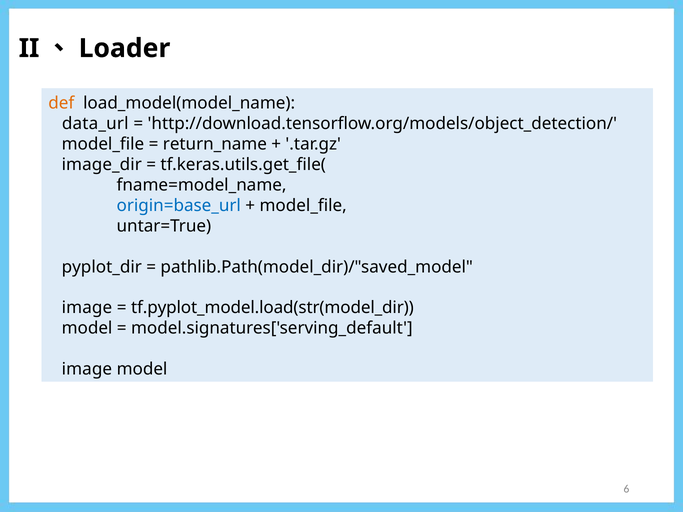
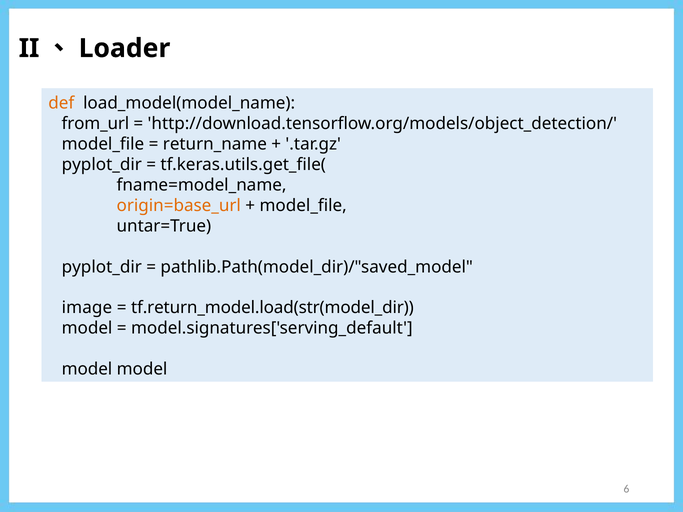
data_url: data_url -> from_url
image_dir at (102, 165): image_dir -> pyplot_dir
origin=base_url colour: blue -> orange
tf.pyplot_model.load(str(model_dir: tf.pyplot_model.load(str(model_dir -> tf.return_model.load(str(model_dir
image at (87, 369): image -> model
